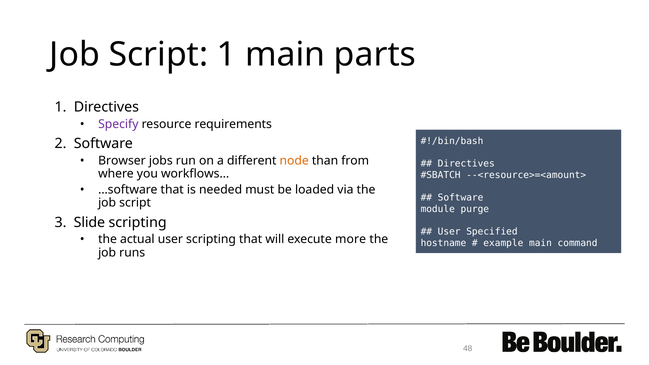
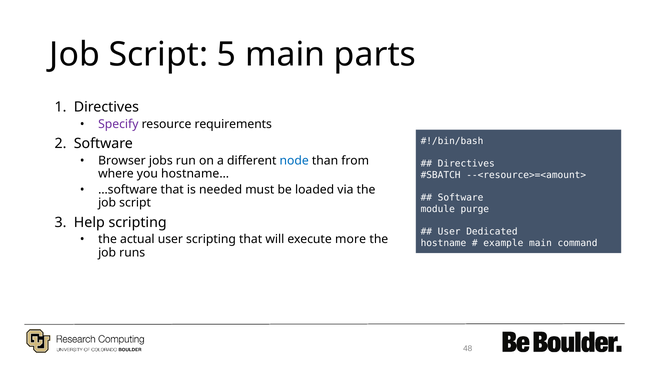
Script 1: 1 -> 5
node colour: orange -> blue
workflows…: workflows… -> hostname…
Slide: Slide -> Help
Specified: Specified -> Dedicated
